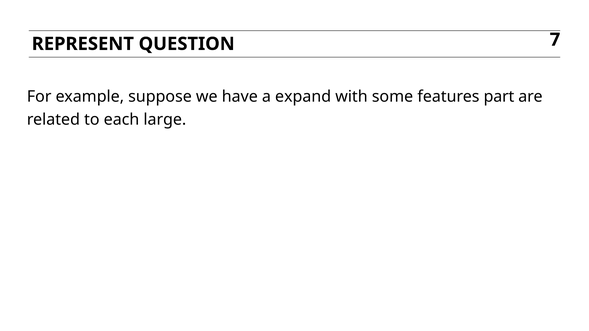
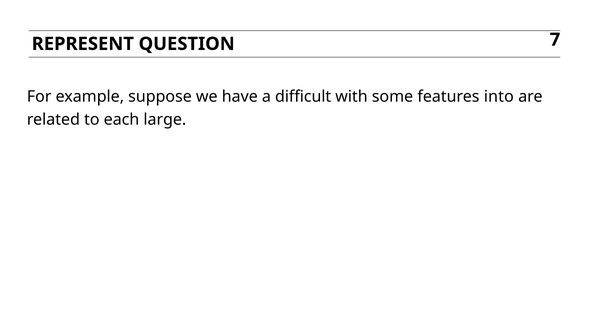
expand: expand -> difficult
part: part -> into
